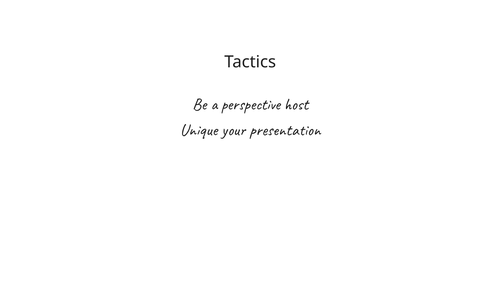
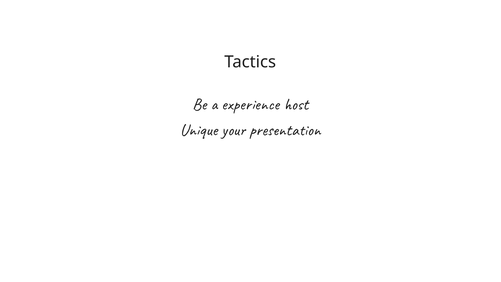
perspective: perspective -> experience
